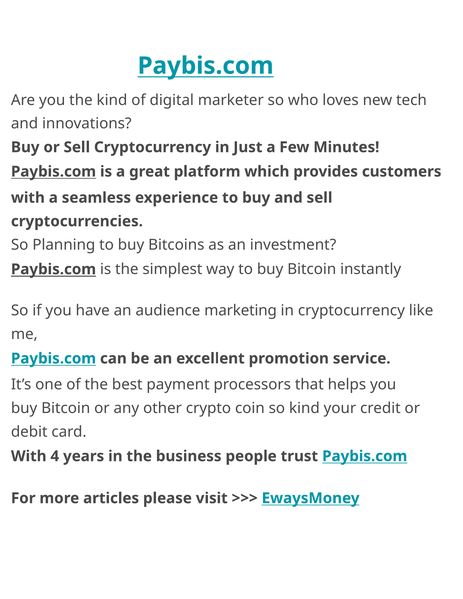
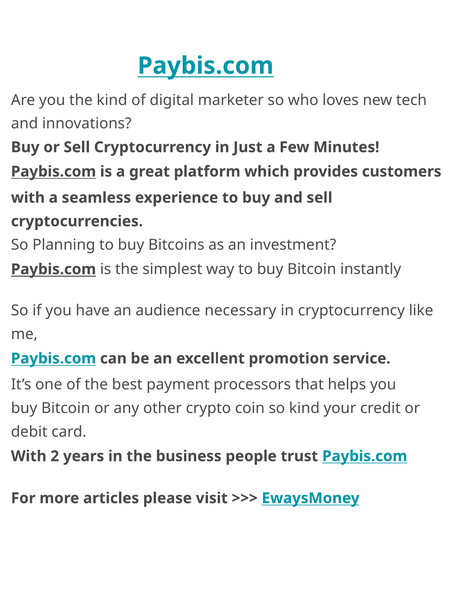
marketing: marketing -> necessary
4: 4 -> 2
